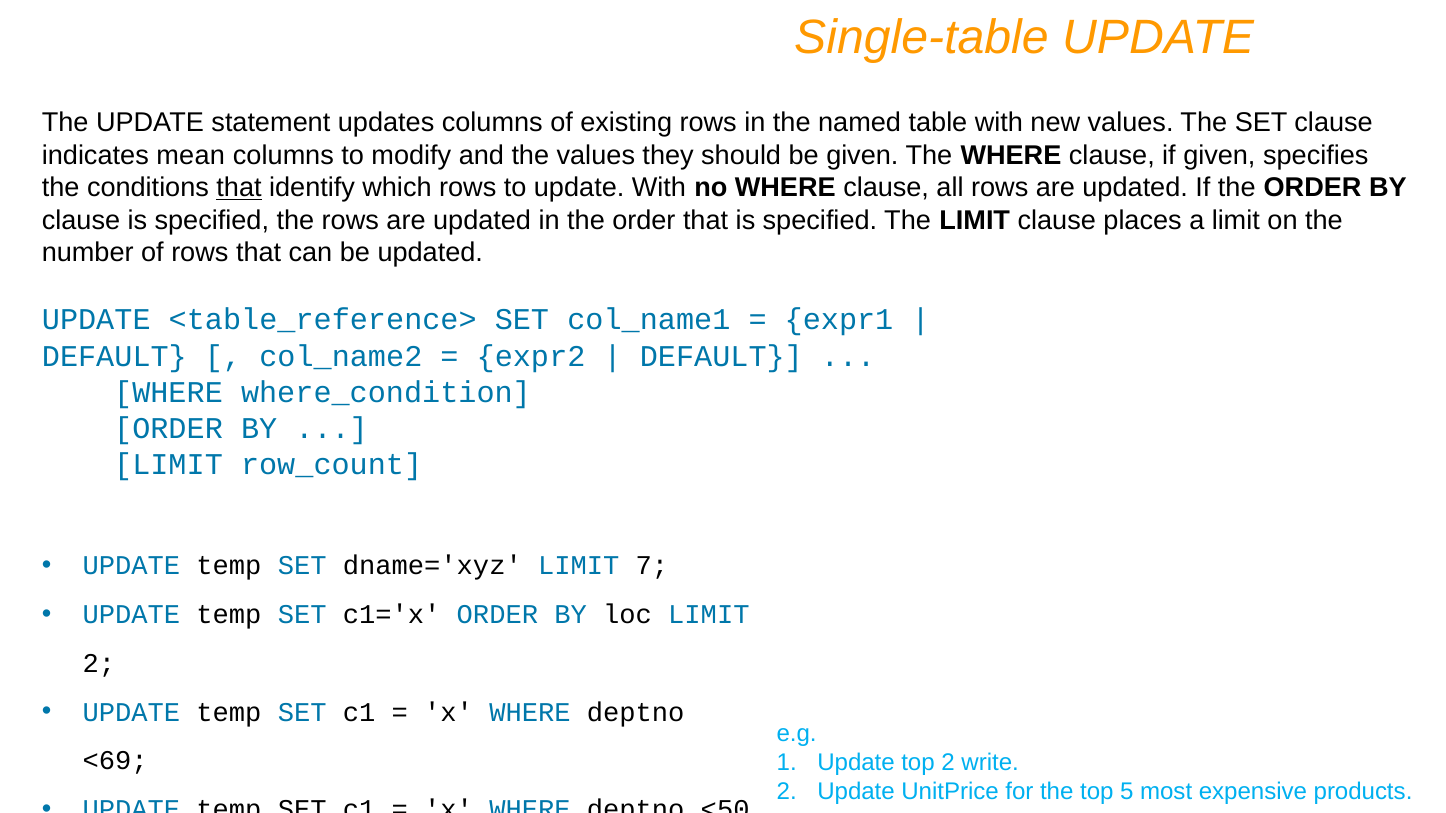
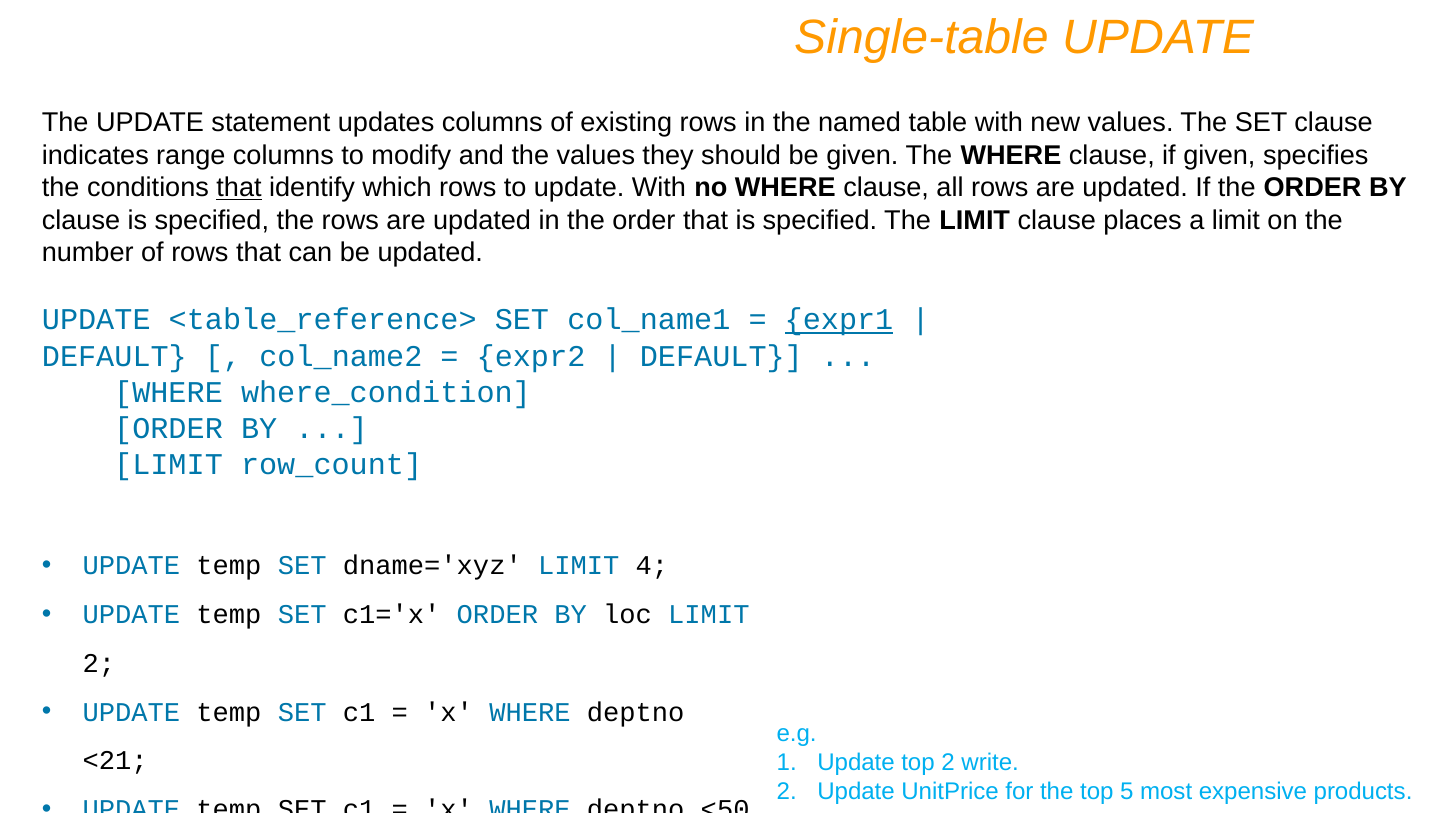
mean: mean -> range
expr1 underline: none -> present
7: 7 -> 4
<69: <69 -> <21
